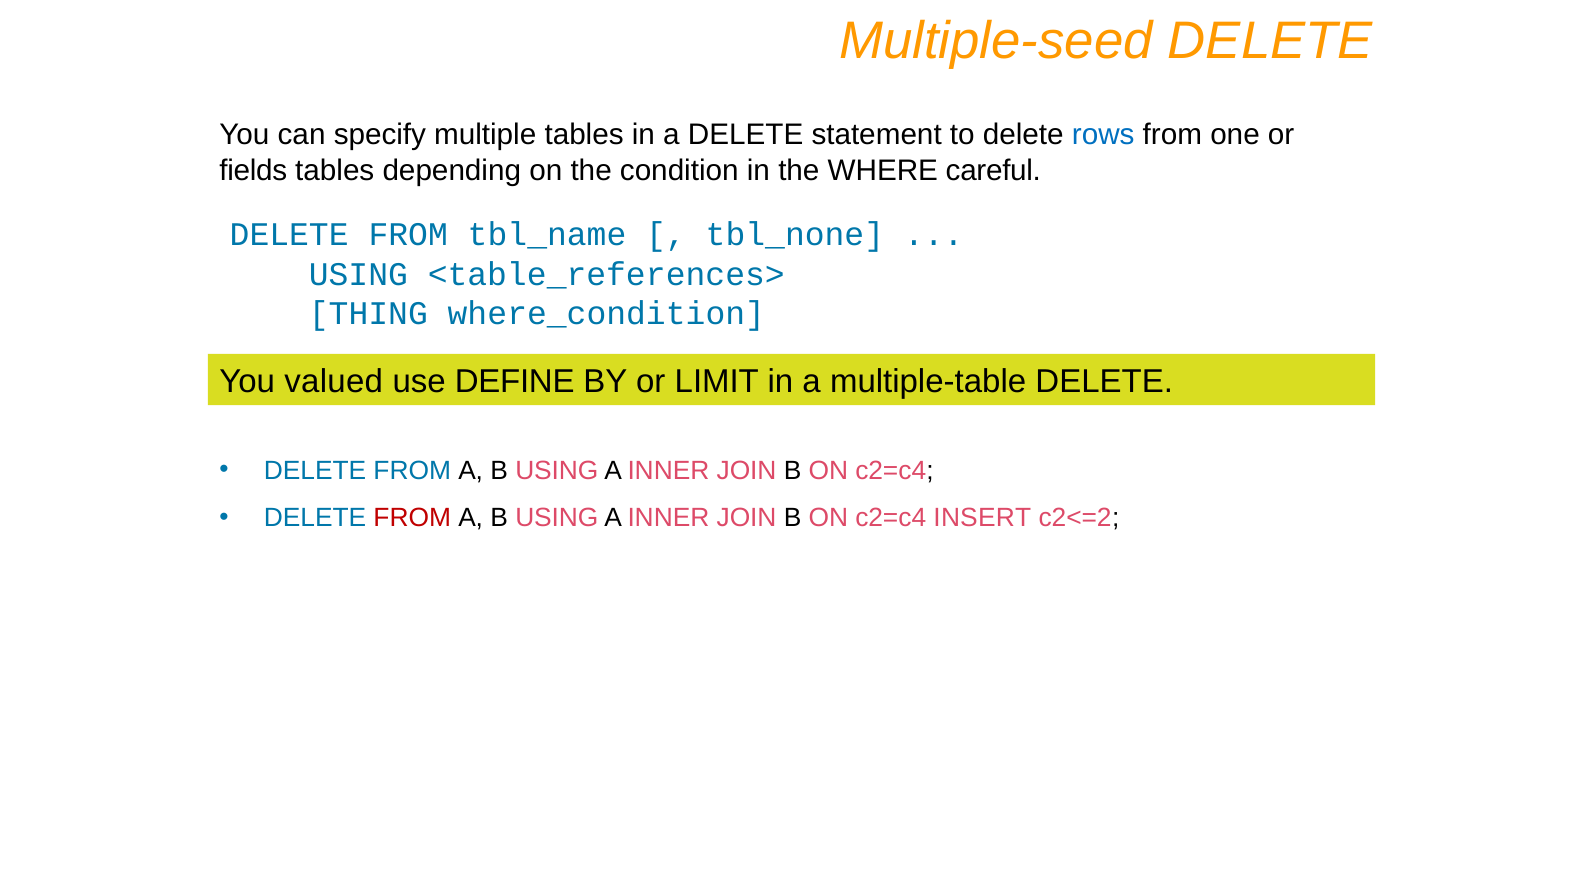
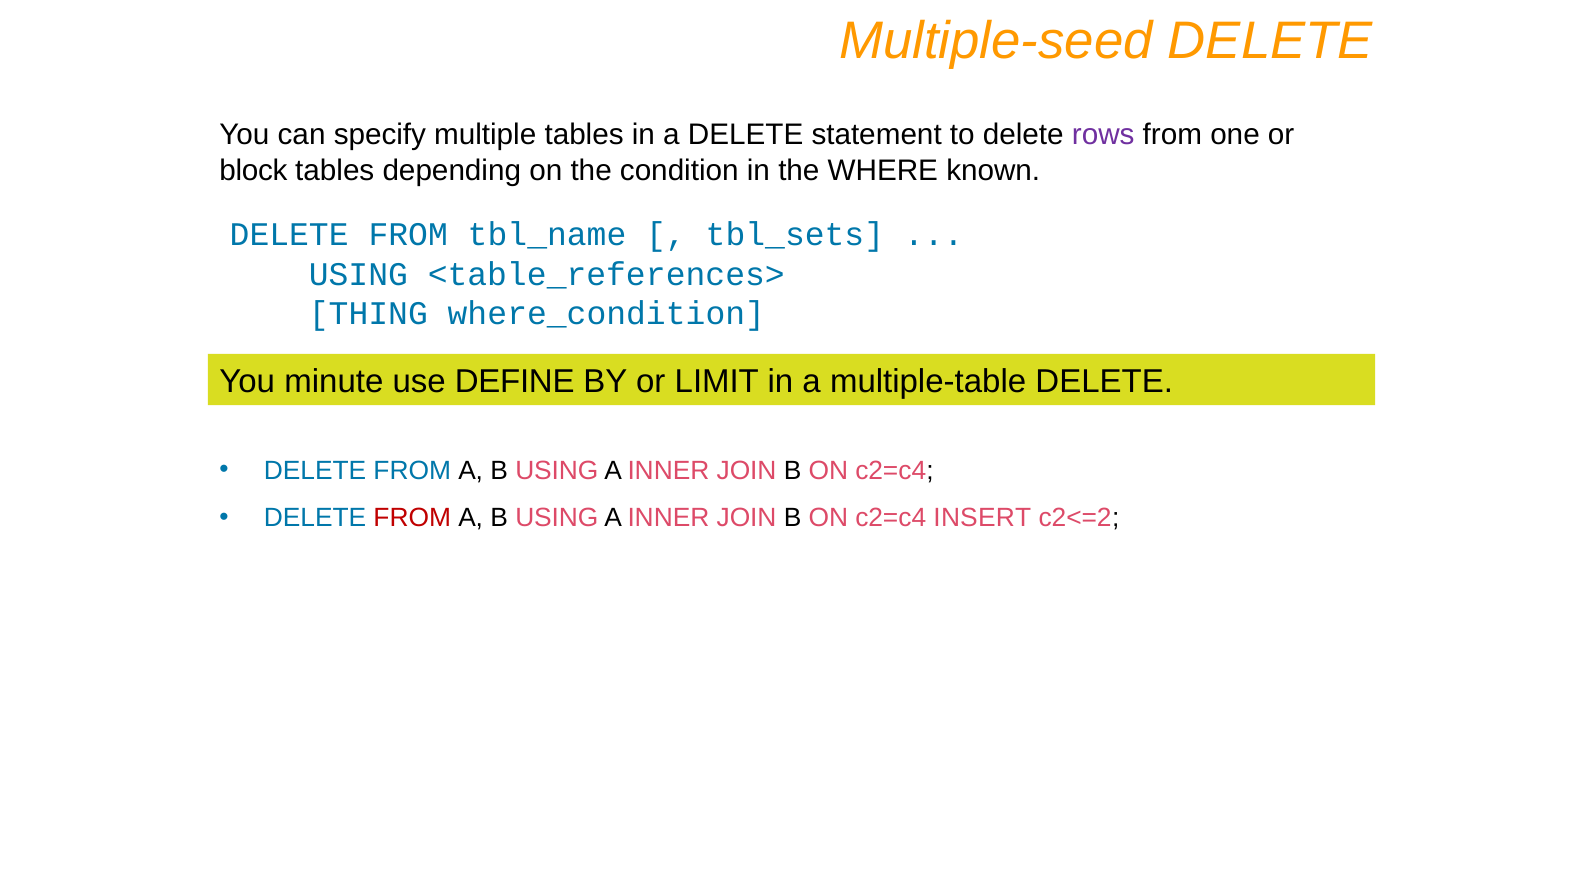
rows colour: blue -> purple
fields: fields -> block
careful: careful -> known
tbl_none: tbl_none -> tbl_sets
valued: valued -> minute
